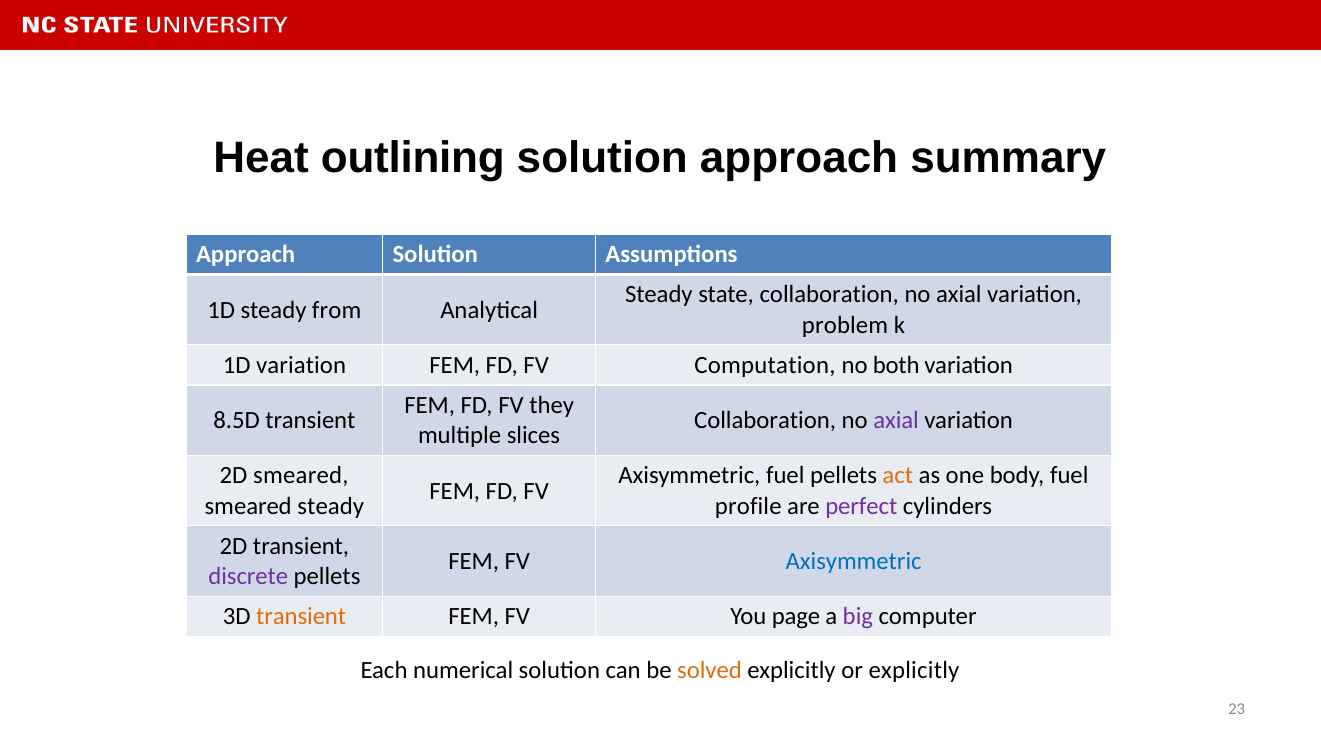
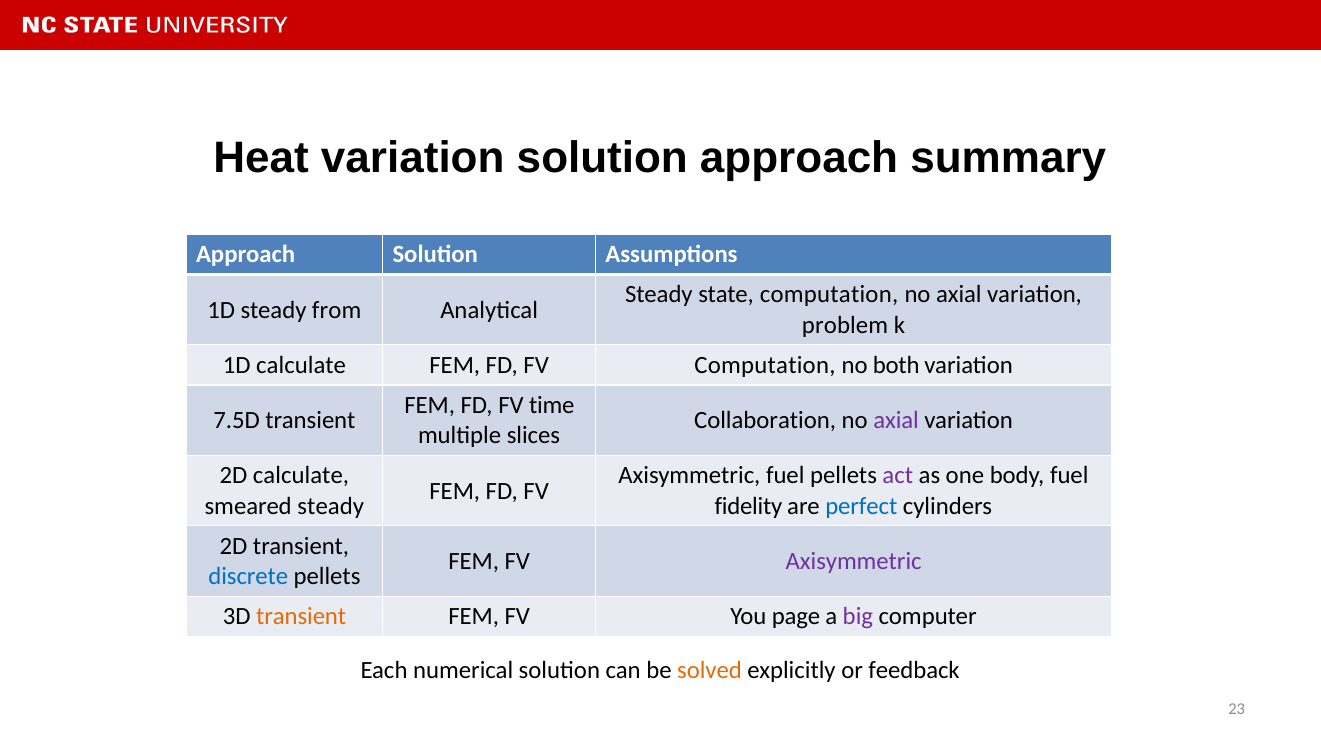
Heat outlining: outlining -> variation
state collaboration: collaboration -> computation
1D variation: variation -> calculate
they: they -> time
8.5D: 8.5D -> 7.5D
2D smeared: smeared -> calculate
act colour: orange -> purple
profile: profile -> fidelity
perfect colour: purple -> blue
Axisymmetric at (854, 561) colour: blue -> purple
discrete colour: purple -> blue
or explicitly: explicitly -> feedback
